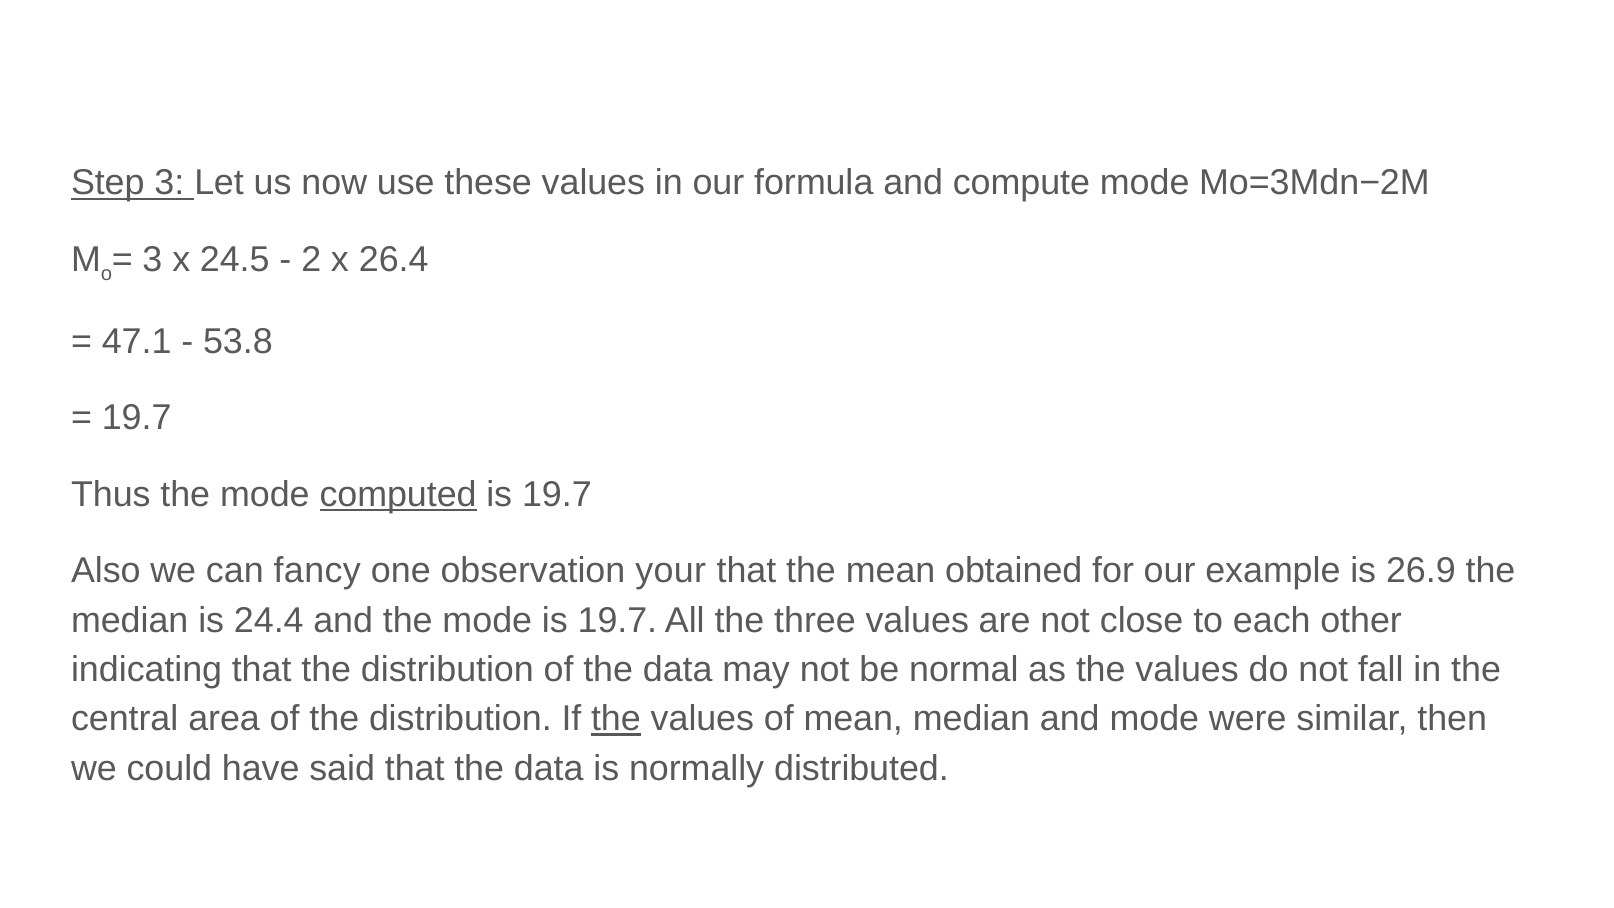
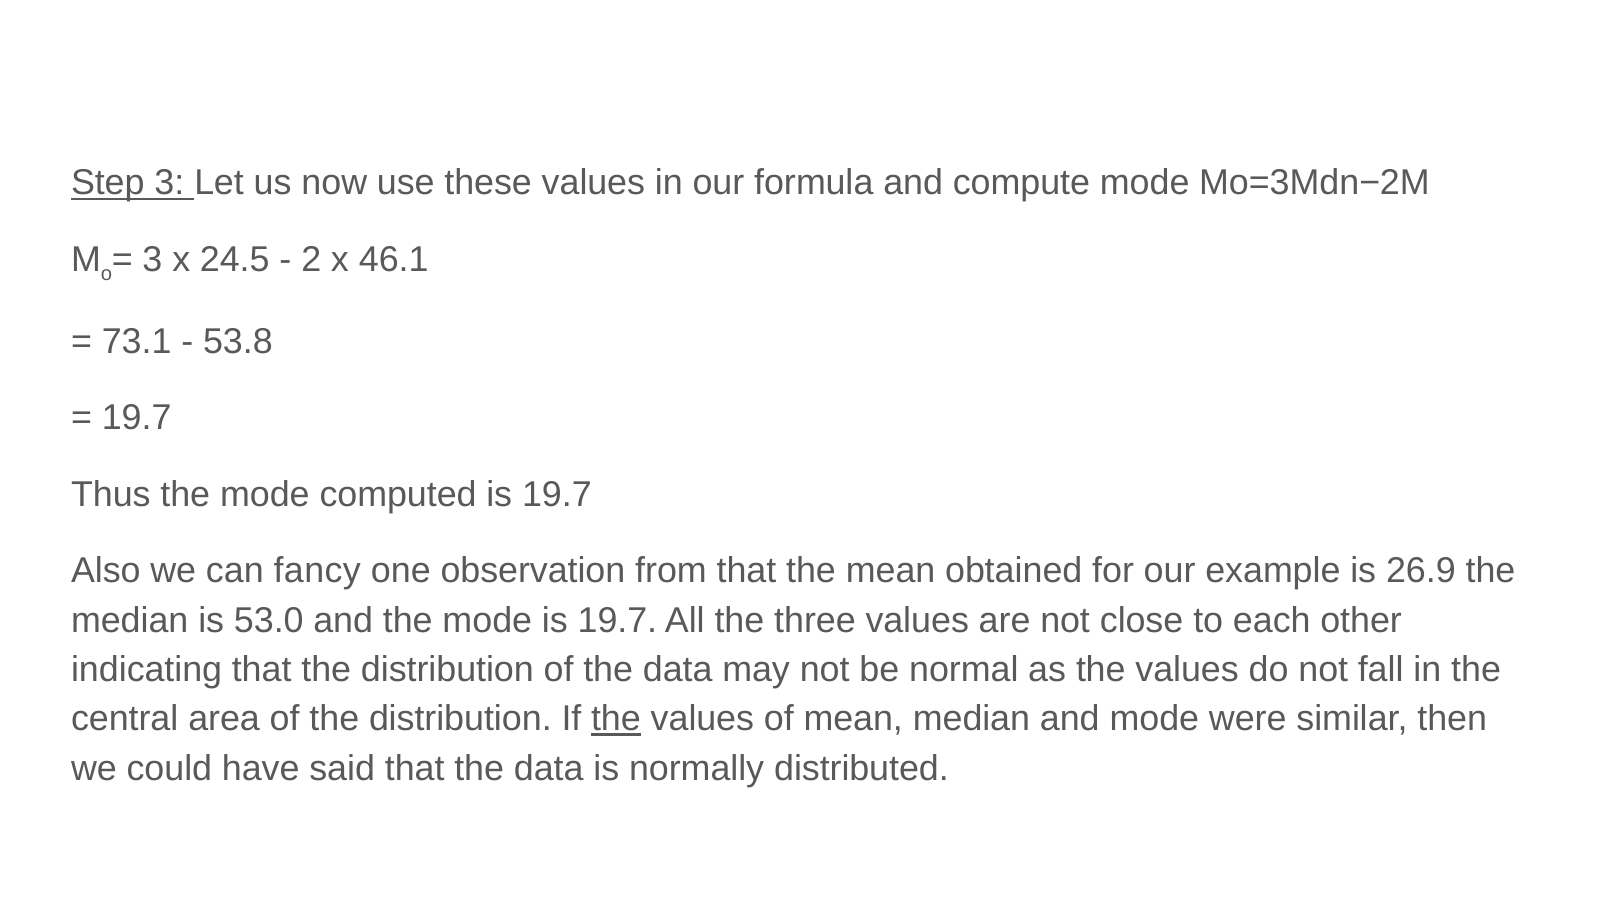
26.4: 26.4 -> 46.1
47.1: 47.1 -> 73.1
computed underline: present -> none
your: your -> from
24.4: 24.4 -> 53.0
